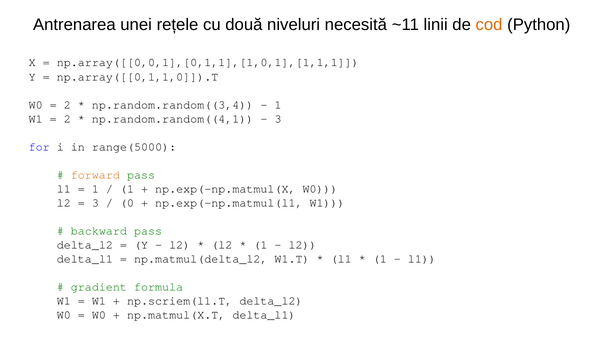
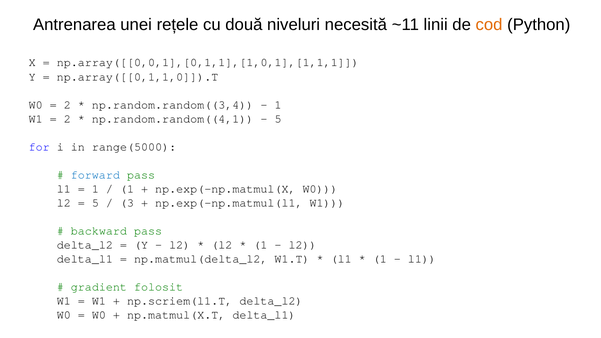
3 at (278, 119): 3 -> 5
forward colour: orange -> blue
3 at (95, 203): 3 -> 5
0: 0 -> 3
formula: formula -> folosit
